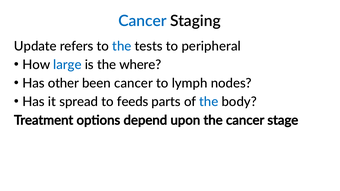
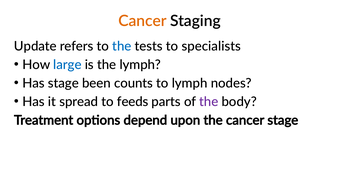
Cancer at (142, 21) colour: blue -> orange
peripheral: peripheral -> specialists
the where: where -> lymph
Has other: other -> stage
been cancer: cancer -> counts
the at (209, 102) colour: blue -> purple
